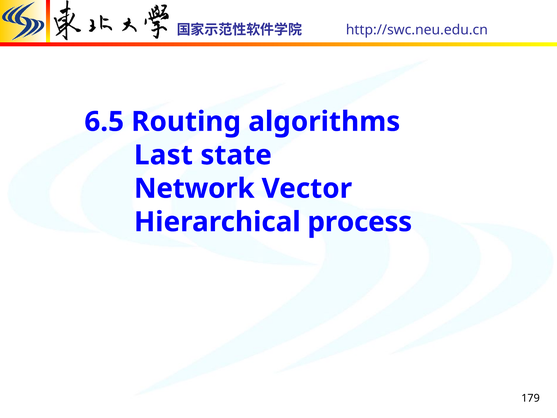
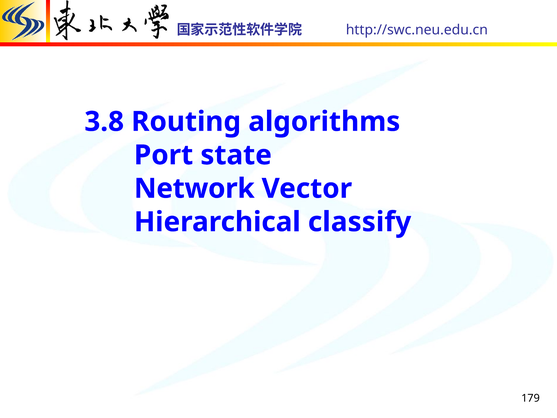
6.5: 6.5 -> 3.8
Last: Last -> Port
process: process -> classify
